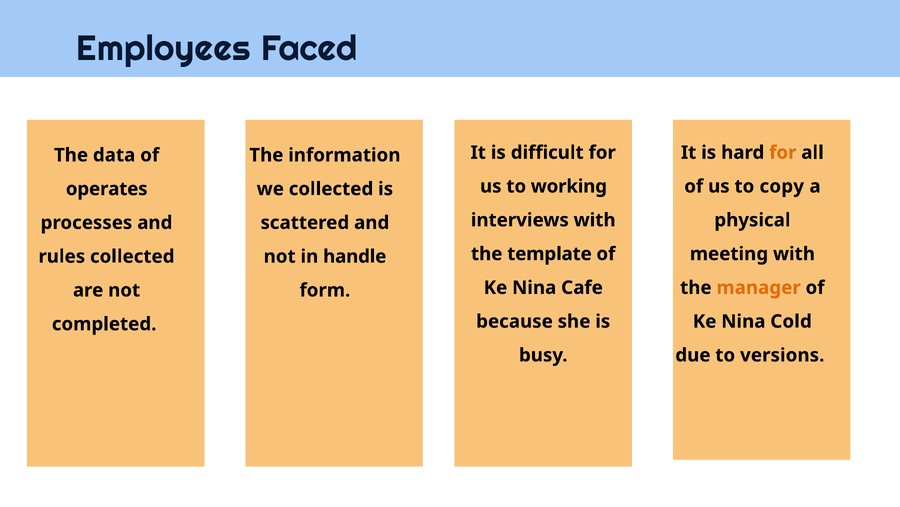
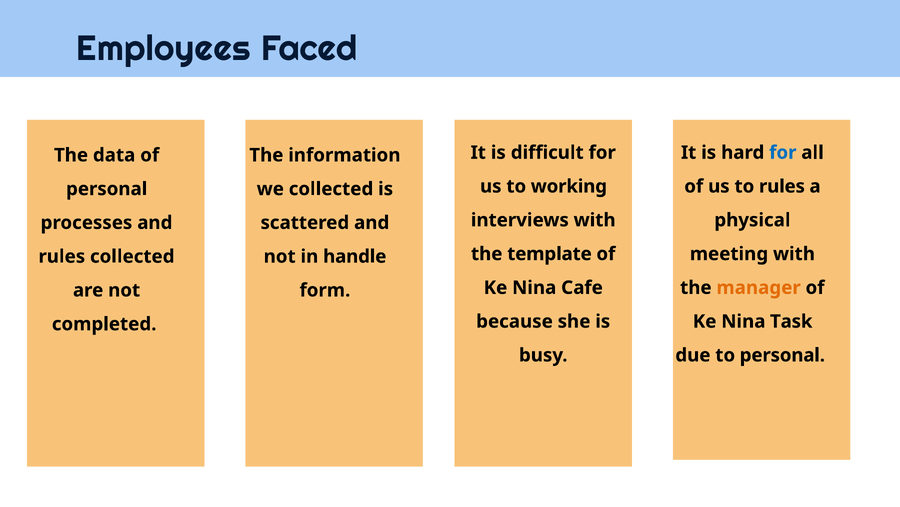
for at (783, 152) colour: orange -> blue
to copy: copy -> rules
operates at (107, 189): operates -> personal
Cold: Cold -> Task
to versions: versions -> personal
